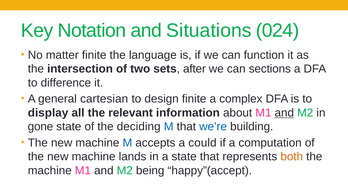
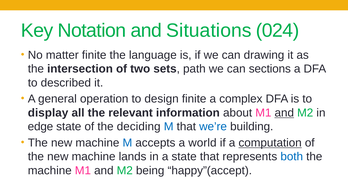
function: function -> drawing
after: after -> path
difference: difference -> described
cartesian: cartesian -> operation
gone: gone -> edge
could: could -> world
computation underline: none -> present
both colour: orange -> blue
